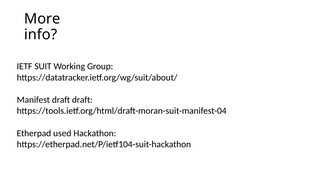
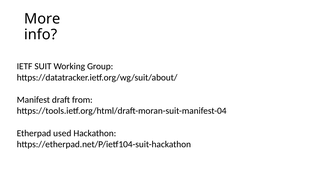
draft draft: draft -> from
